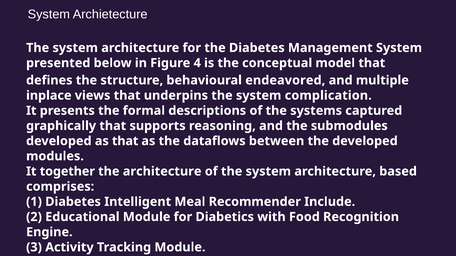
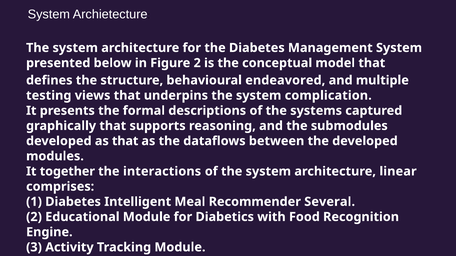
Figure 4: 4 -> 2
inplace: inplace -> testing
the architecture: architecture -> interactions
based: based -> linear
Include: Include -> Several
